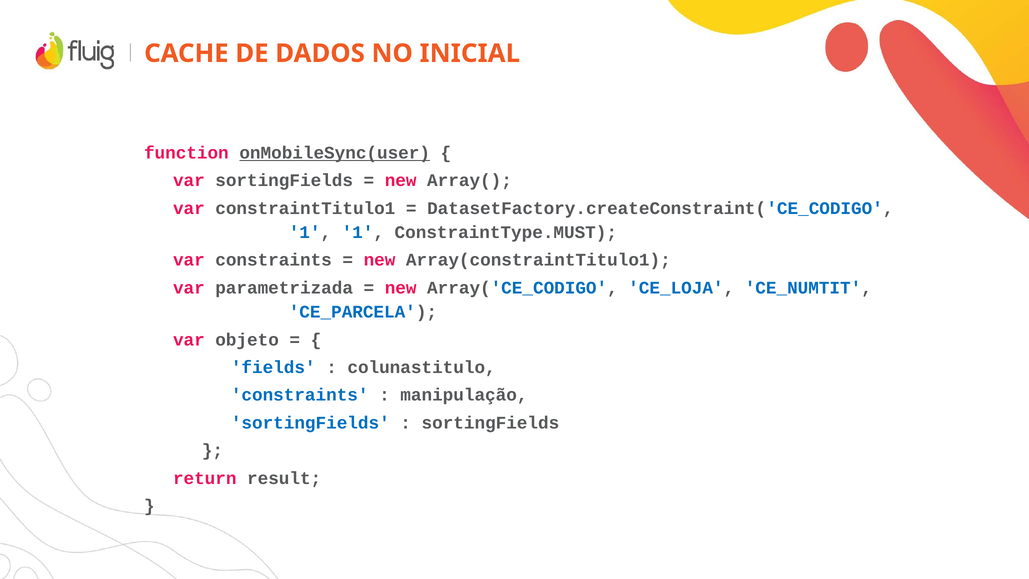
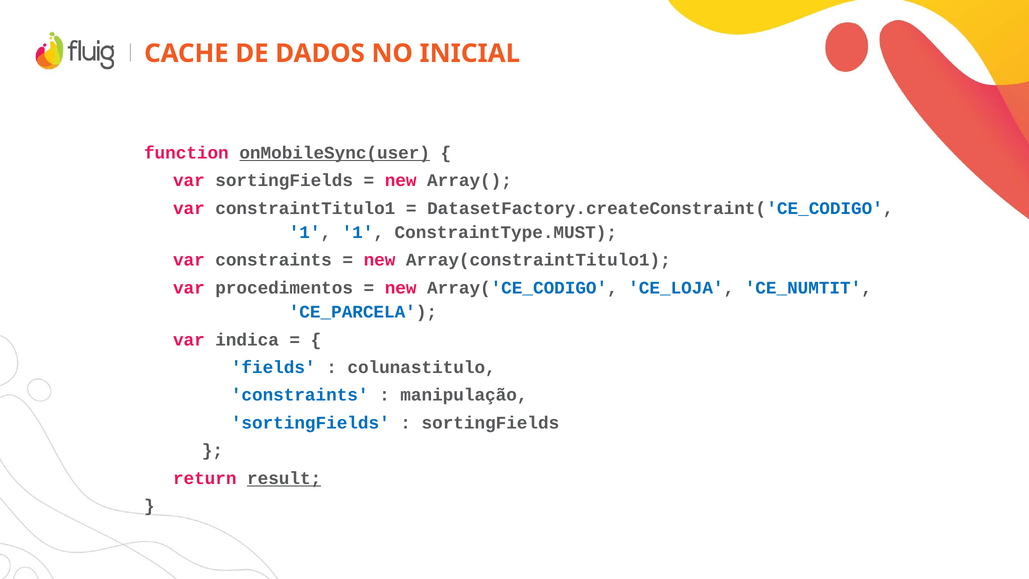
parametrizada: parametrizada -> procedimentos
objeto: objeto -> indica
result underline: none -> present
